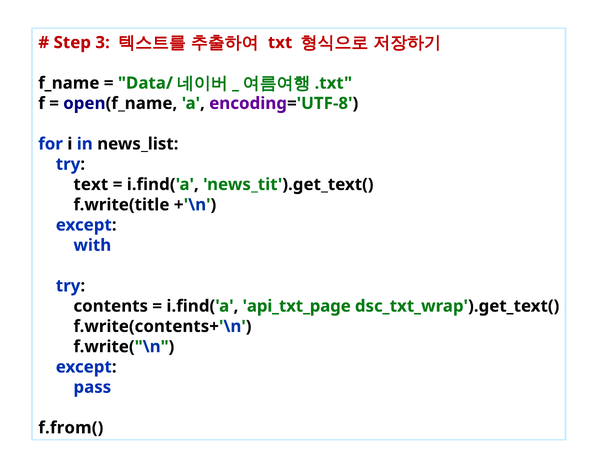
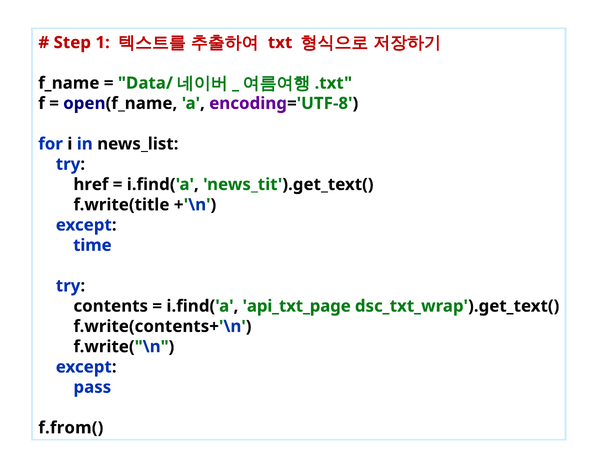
3: 3 -> 1
text: text -> href
with: with -> time
